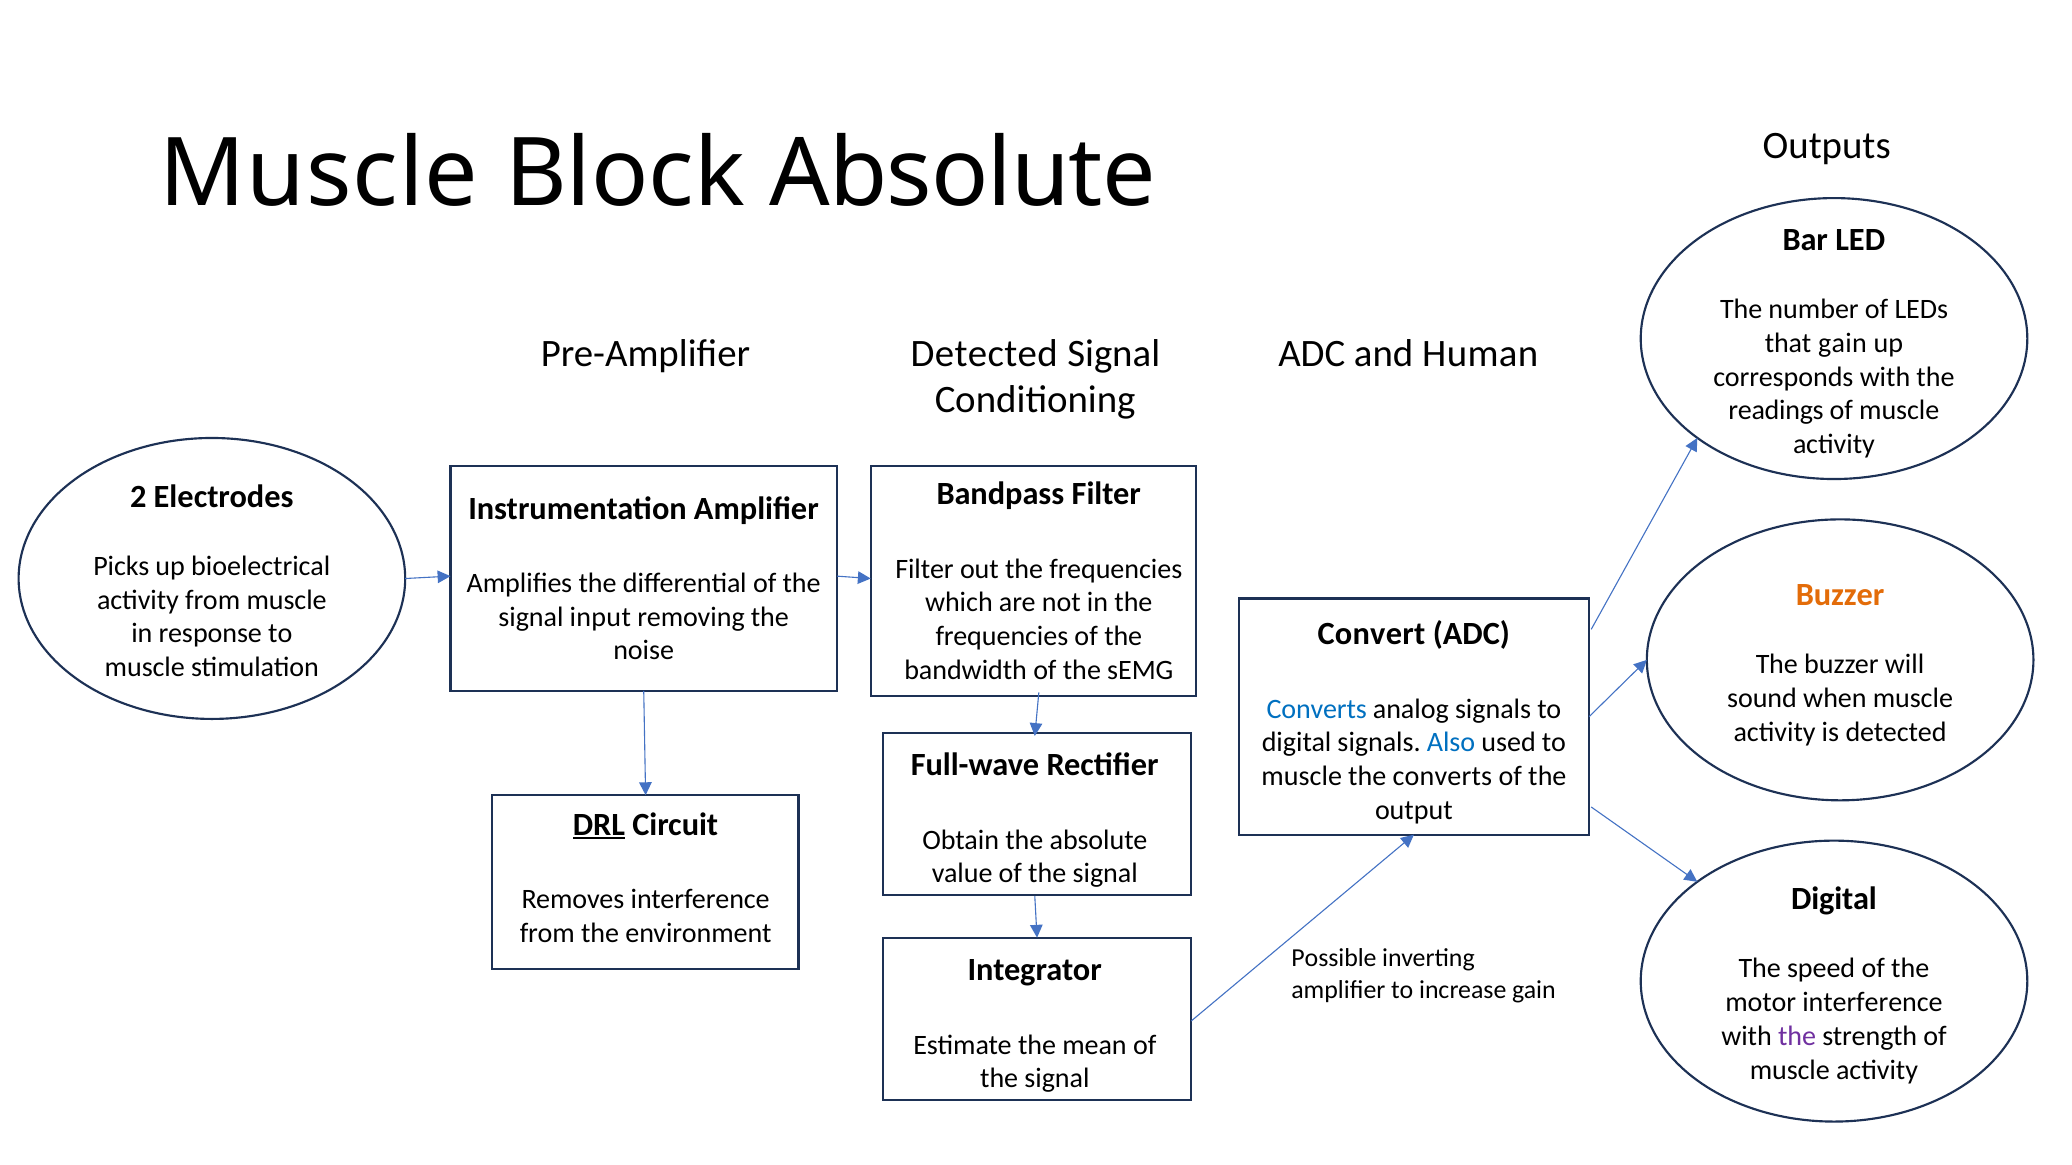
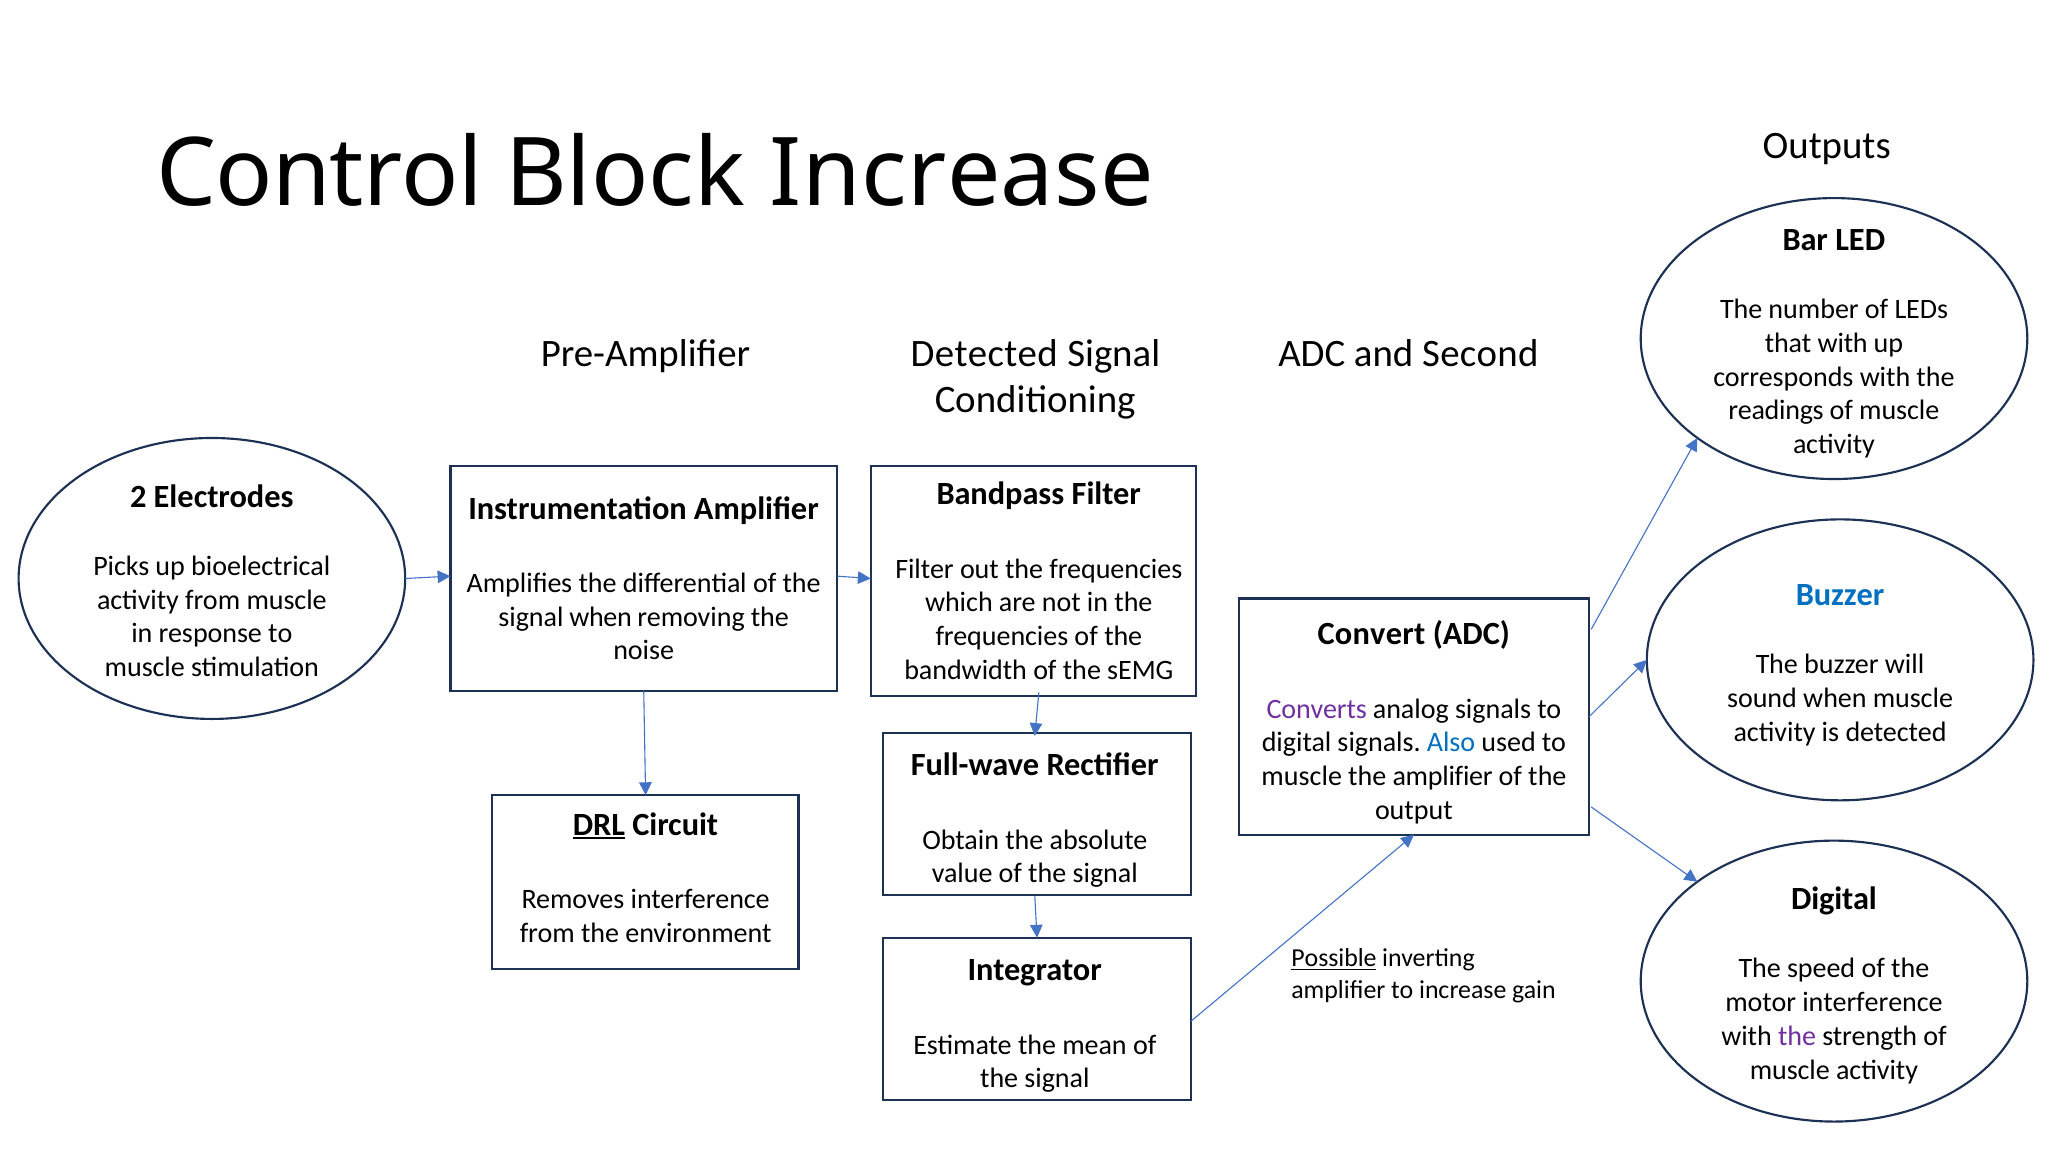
Muscle at (319, 174): Muscle -> Control
Block Absolute: Absolute -> Increase
that gain: gain -> with
Human: Human -> Second
Buzzer at (1840, 595) colour: orange -> blue
signal input: input -> when
Converts at (1317, 709) colour: blue -> purple
the converts: converts -> amplifier
Possible underline: none -> present
